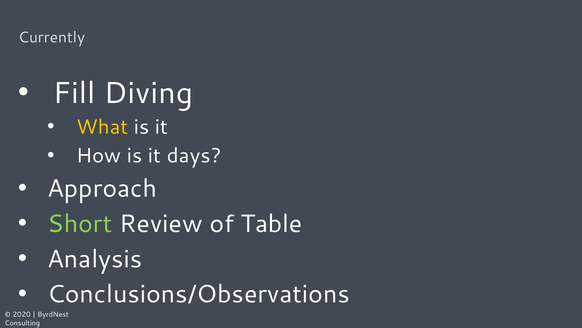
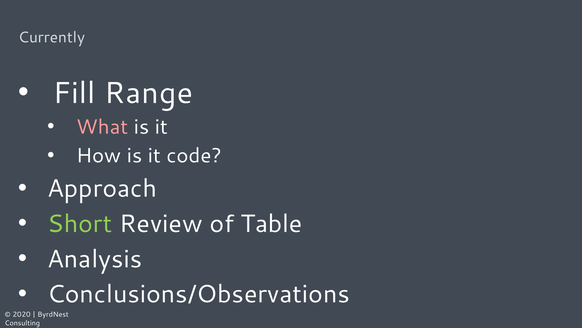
Diving: Diving -> Range
What colour: yellow -> pink
days: days -> code
